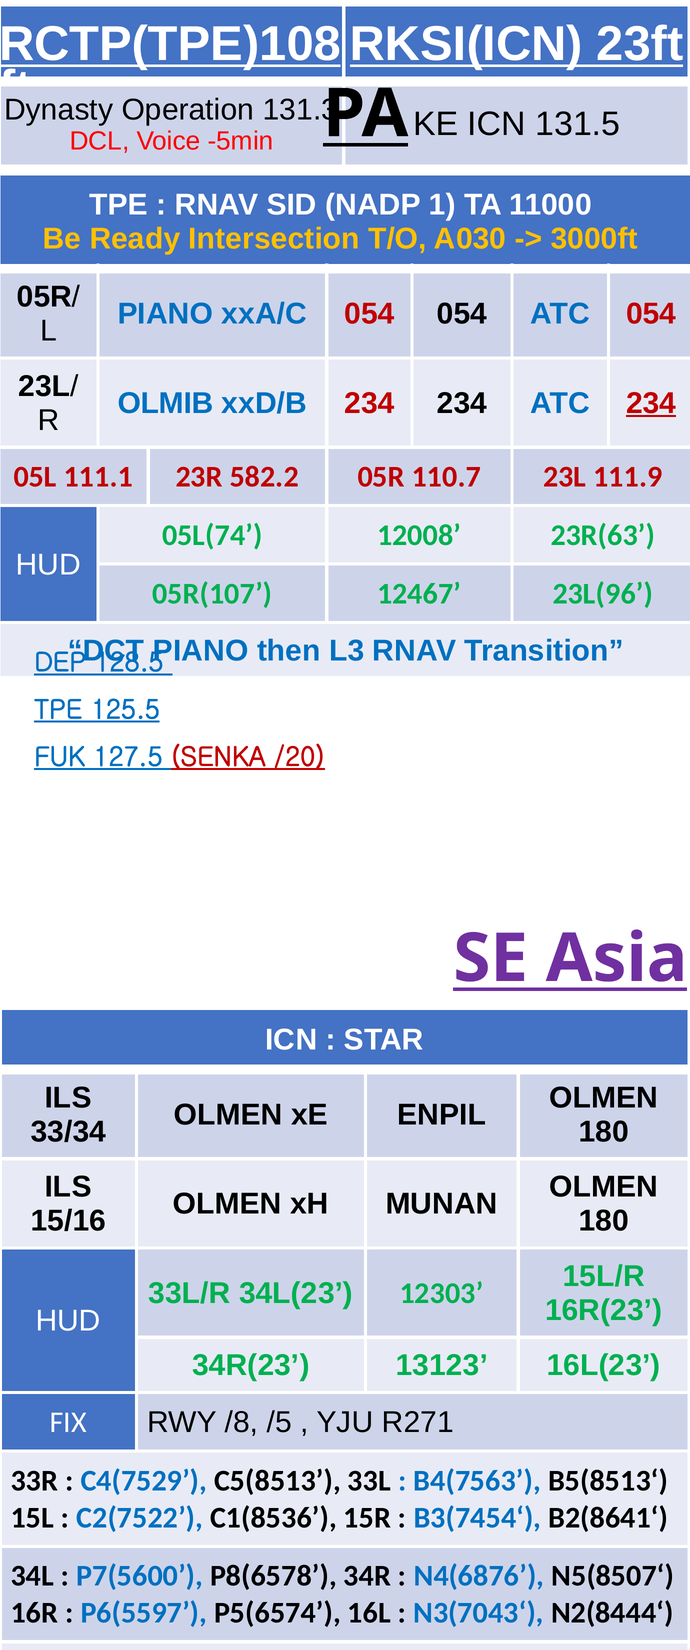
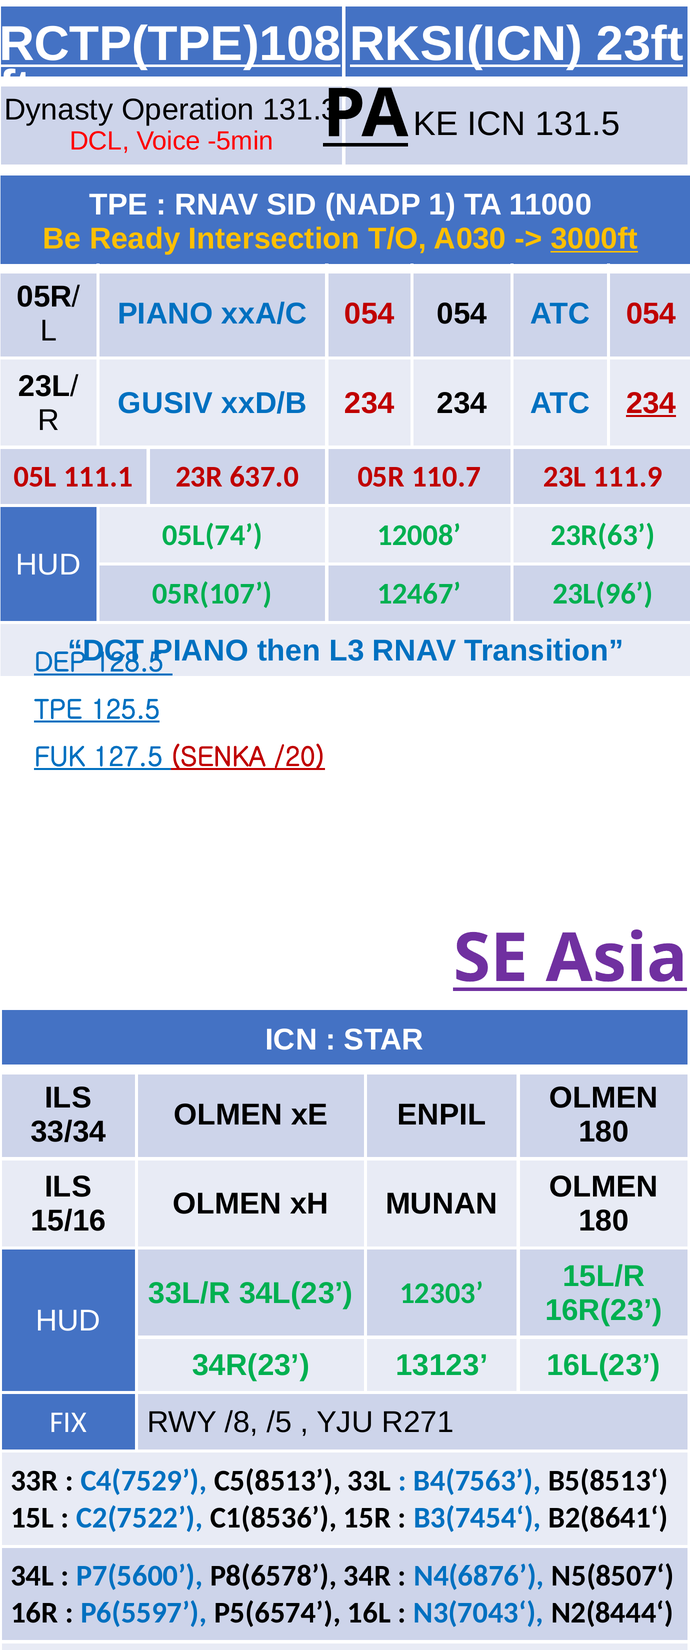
3000ft underline: none -> present
OLMIB: OLMIB -> GUSIV
582.2: 582.2 -> 637.0
